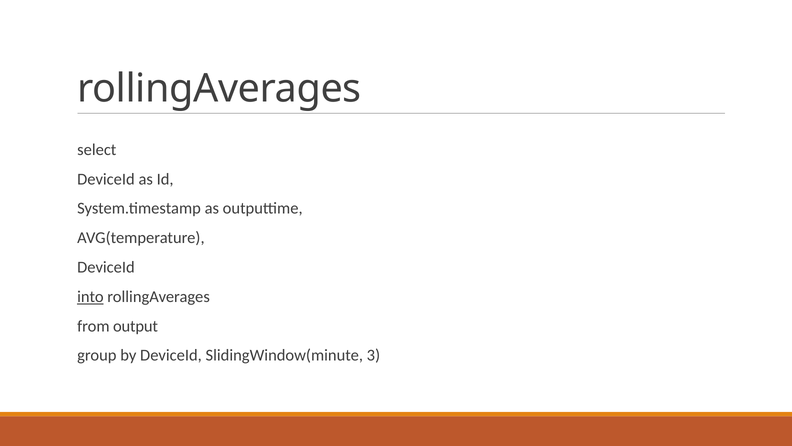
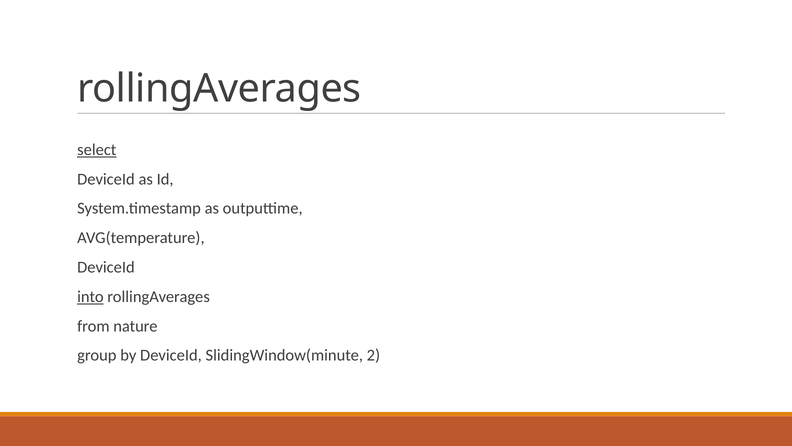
select underline: none -> present
output: output -> nature
3: 3 -> 2
